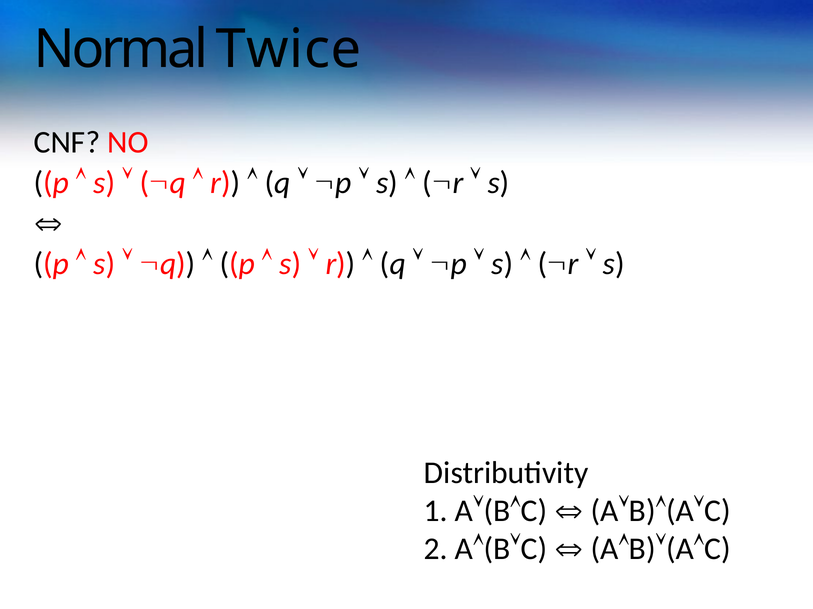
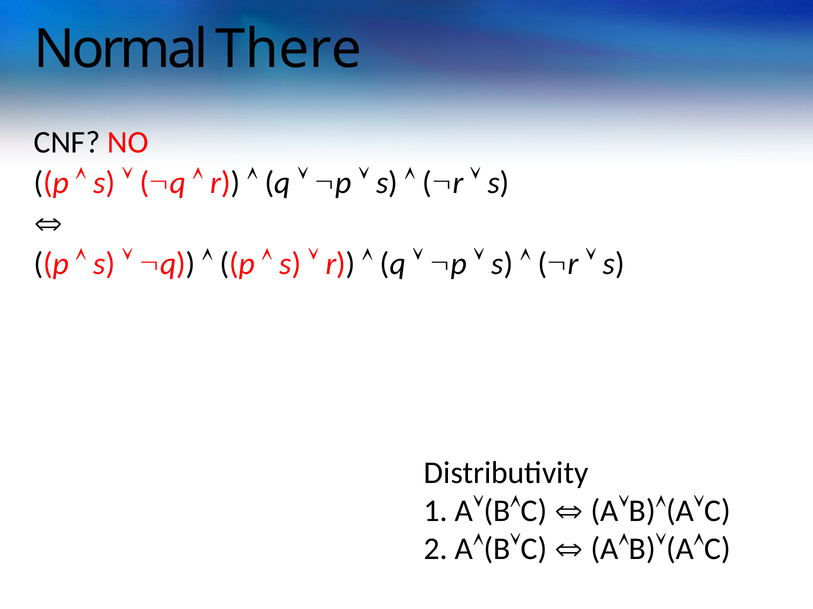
Twice: Twice -> There
